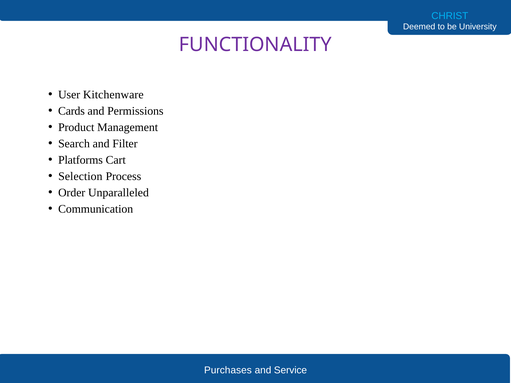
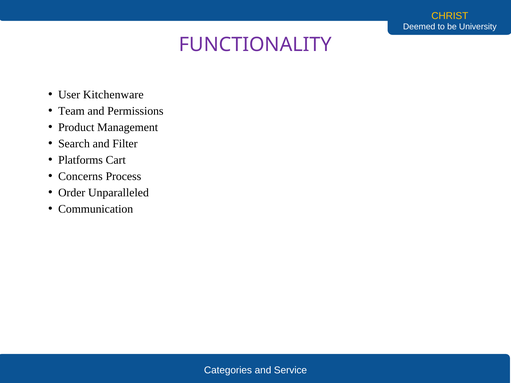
CHRIST colour: light blue -> yellow
Cards: Cards -> Team
Selection: Selection -> Concerns
Purchases: Purchases -> Categories
